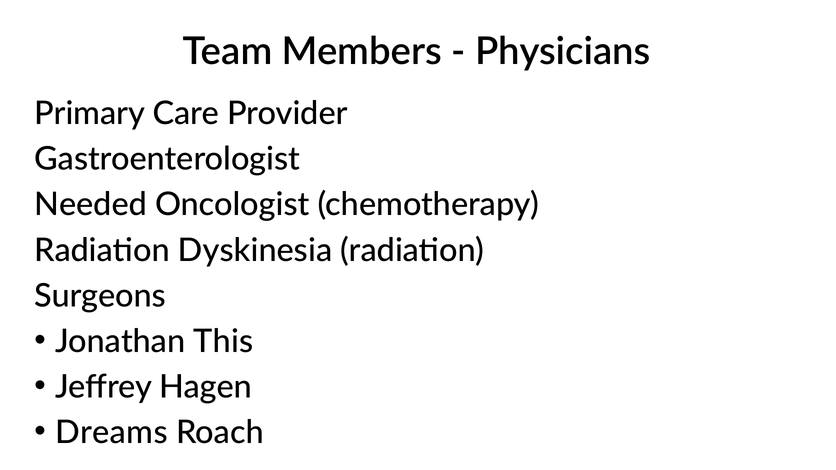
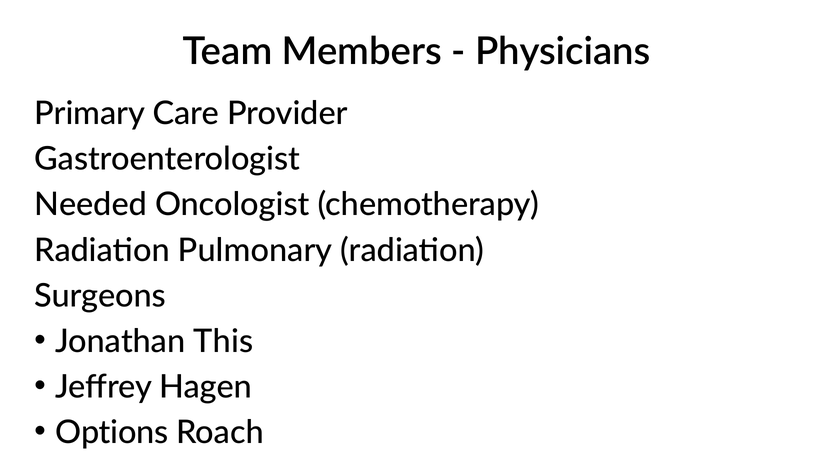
Dyskinesia: Dyskinesia -> Pulmonary
Dreams: Dreams -> Options
